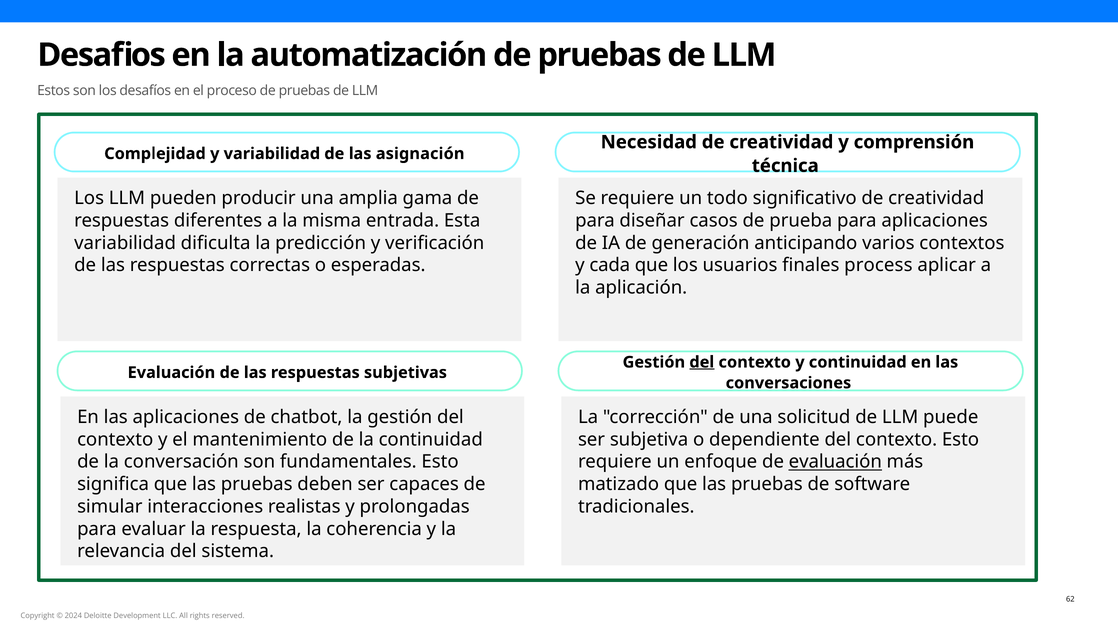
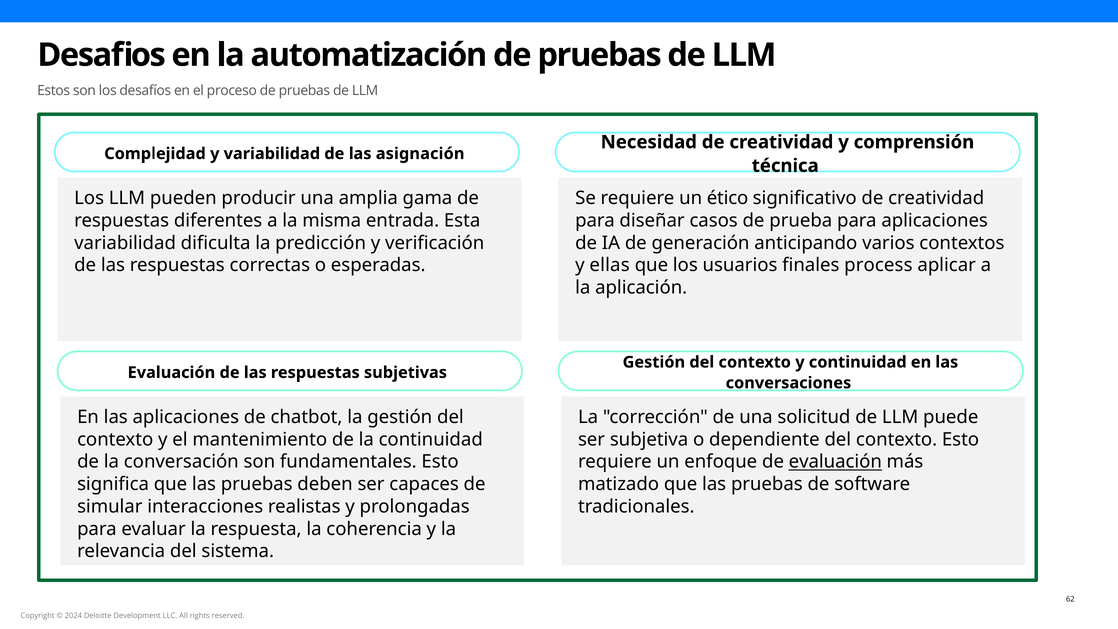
todo: todo -> ético
cada: cada -> ellas
del at (702, 362) underline: present -> none
